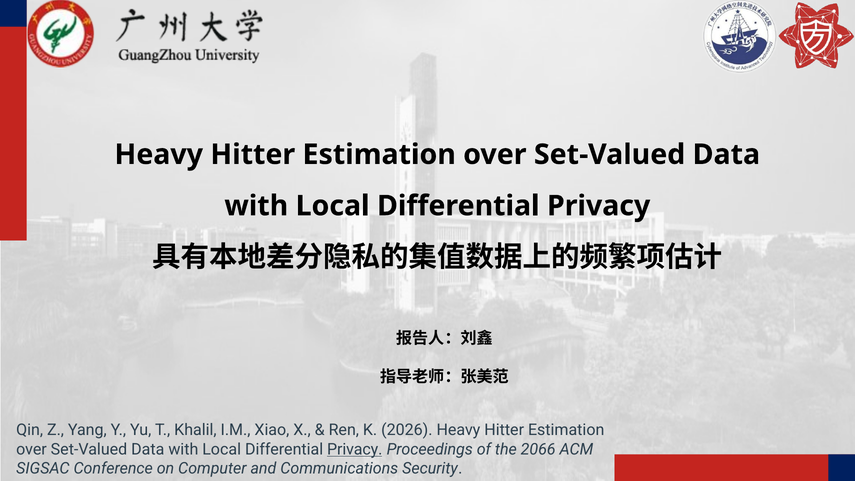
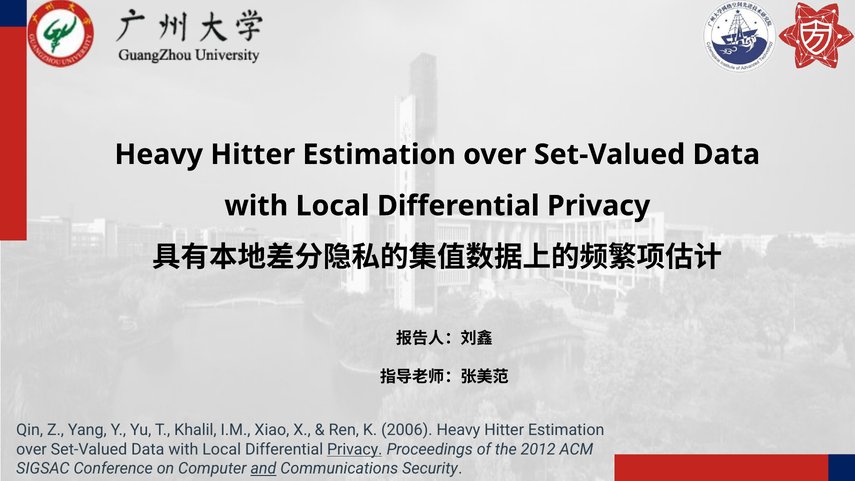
2026: 2026 -> 2006
2066: 2066 -> 2012
and underline: none -> present
